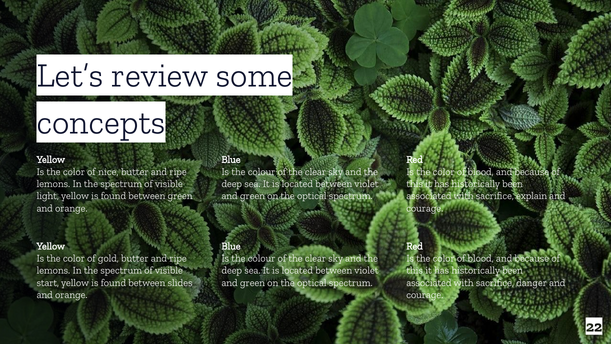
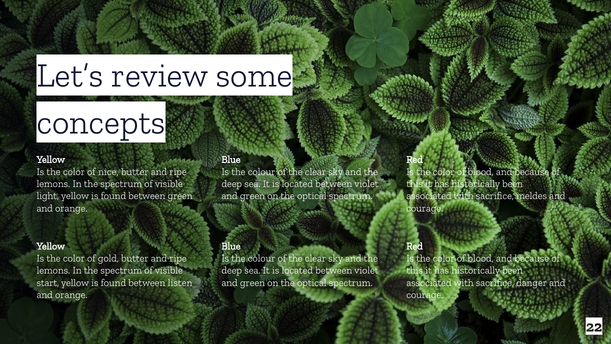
explain: explain -> meldes
slides: slides -> listen
